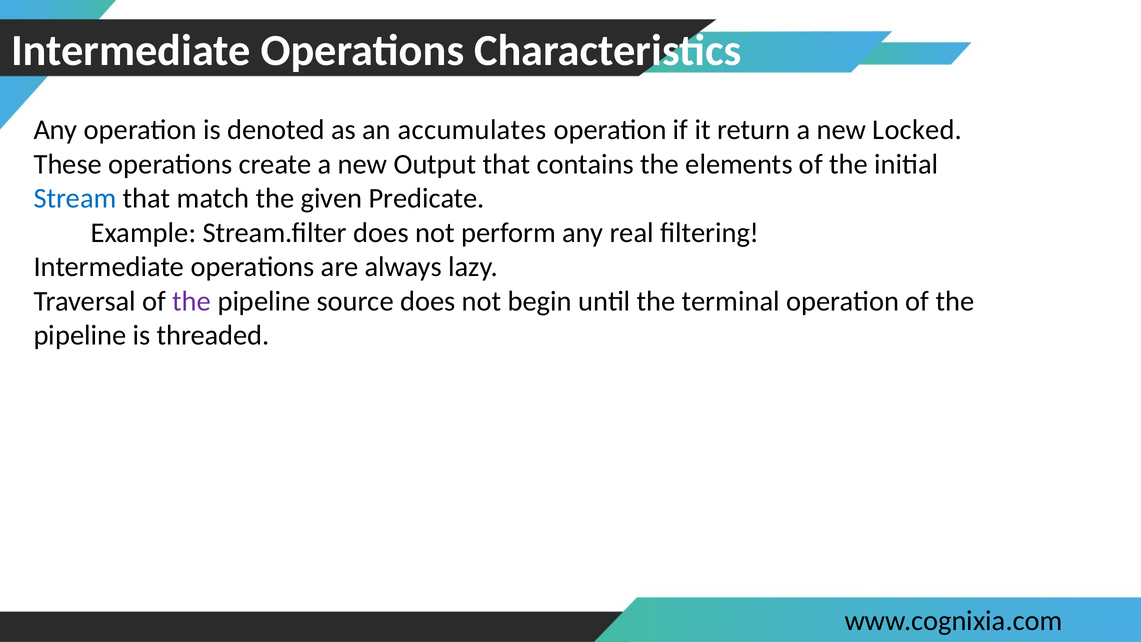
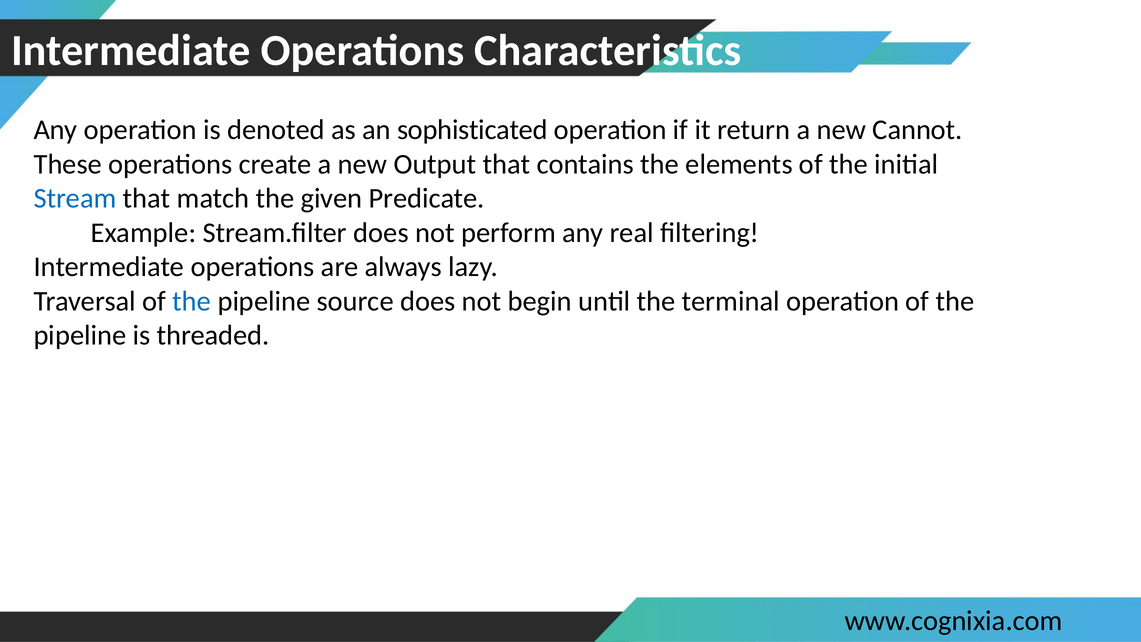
accumulates: accumulates -> sophisticated
Locked: Locked -> Cannot
the at (192, 301) colour: purple -> blue
